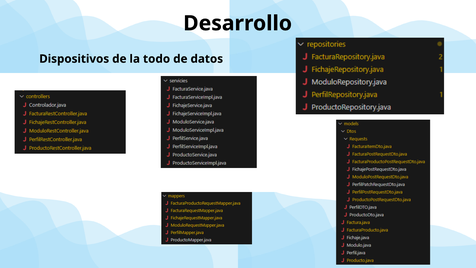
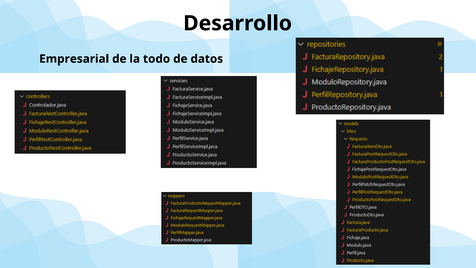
Dispositivos: Dispositivos -> Empresarial
